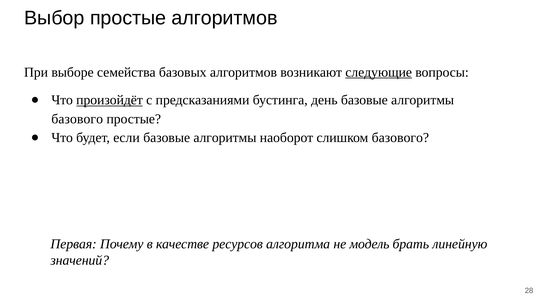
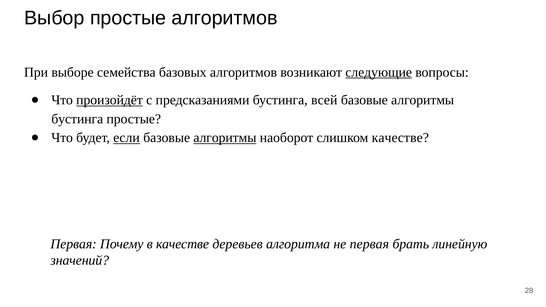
день: день -> всей
базового at (77, 119): базового -> бустинга
если underline: none -> present
алгоритмы at (225, 138) underline: none -> present
слишком базового: базового -> качестве
ресурсов: ресурсов -> деревьев
не модель: модель -> первая
